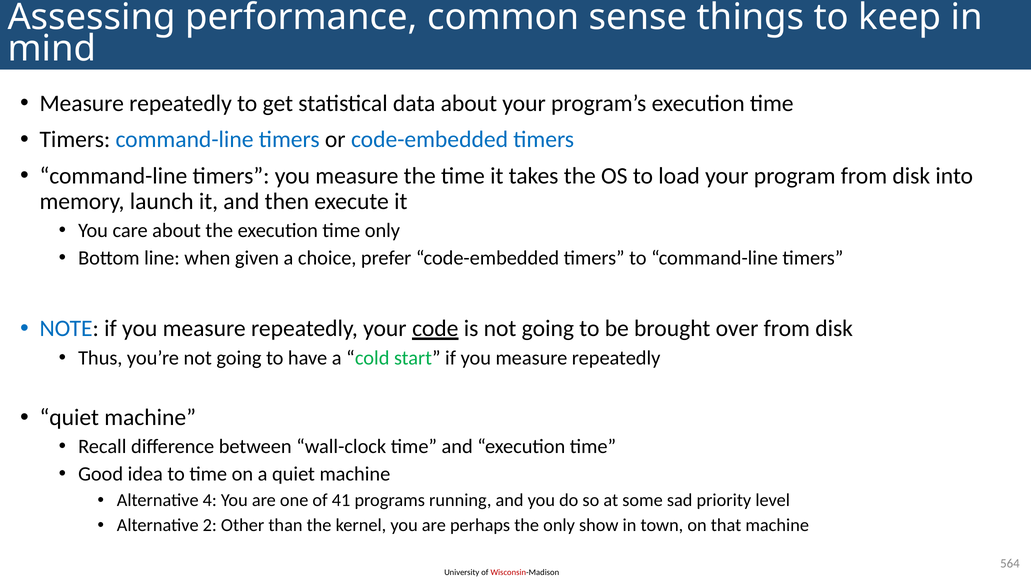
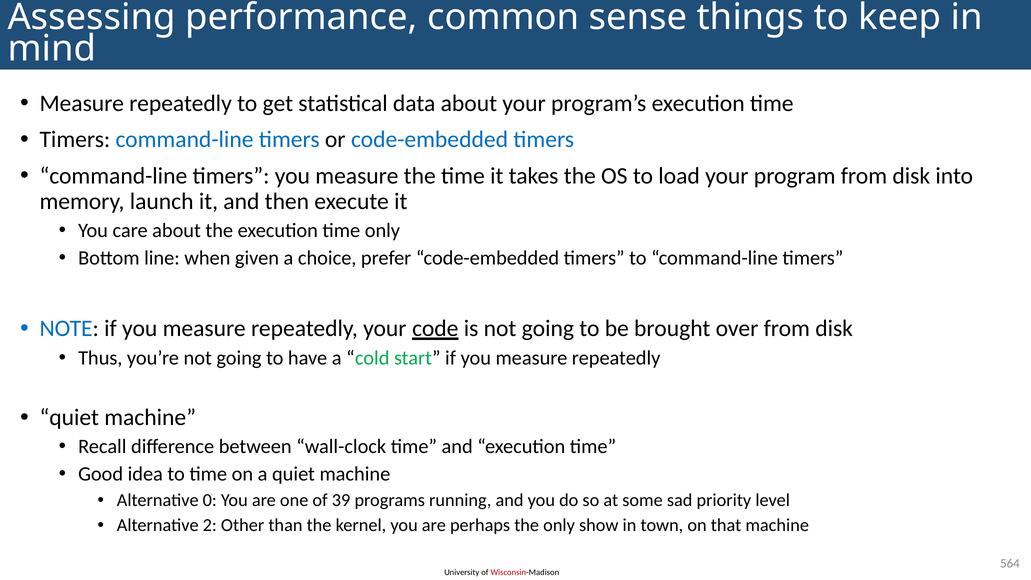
4: 4 -> 0
41: 41 -> 39
